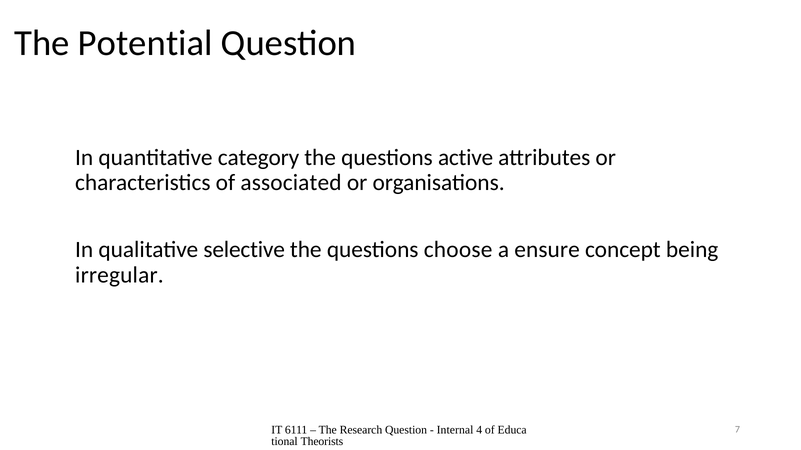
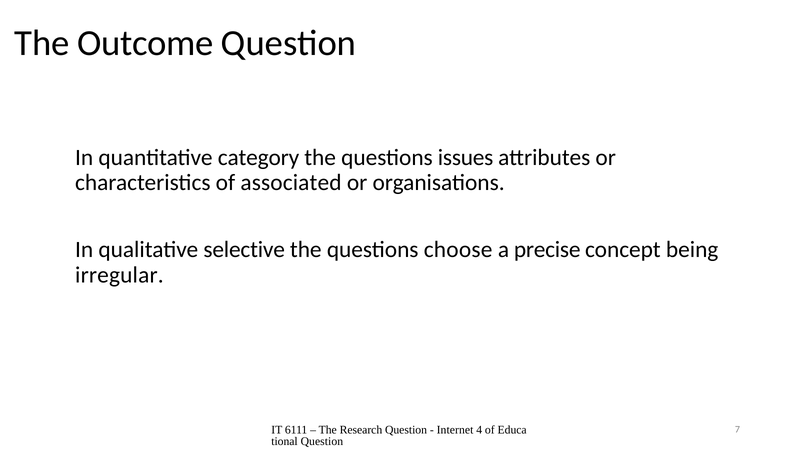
Potential: Potential -> Outcome
active: active -> issues
ensure: ensure -> precise
Internal: Internal -> Internet
Theorists at (322, 442): Theorists -> Question
